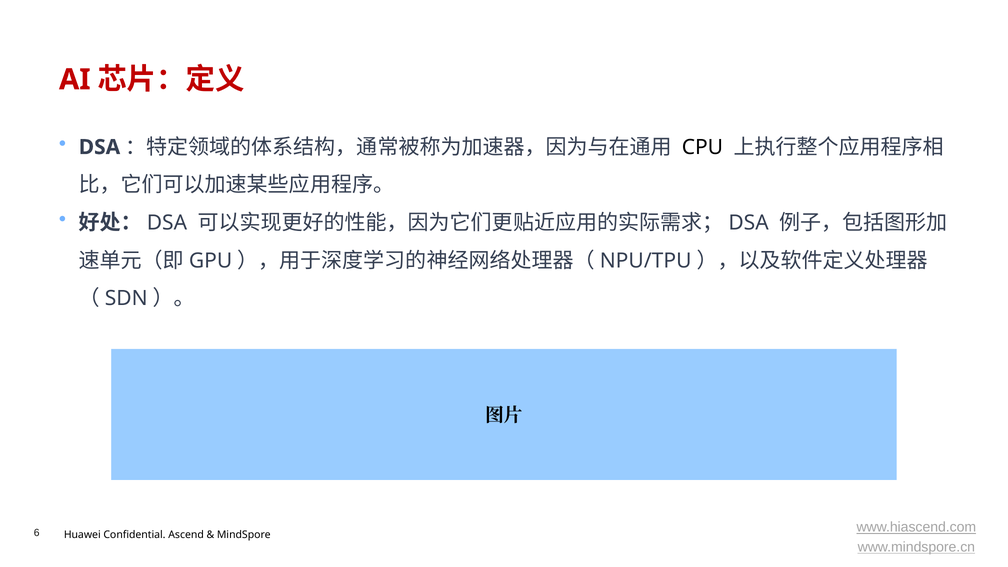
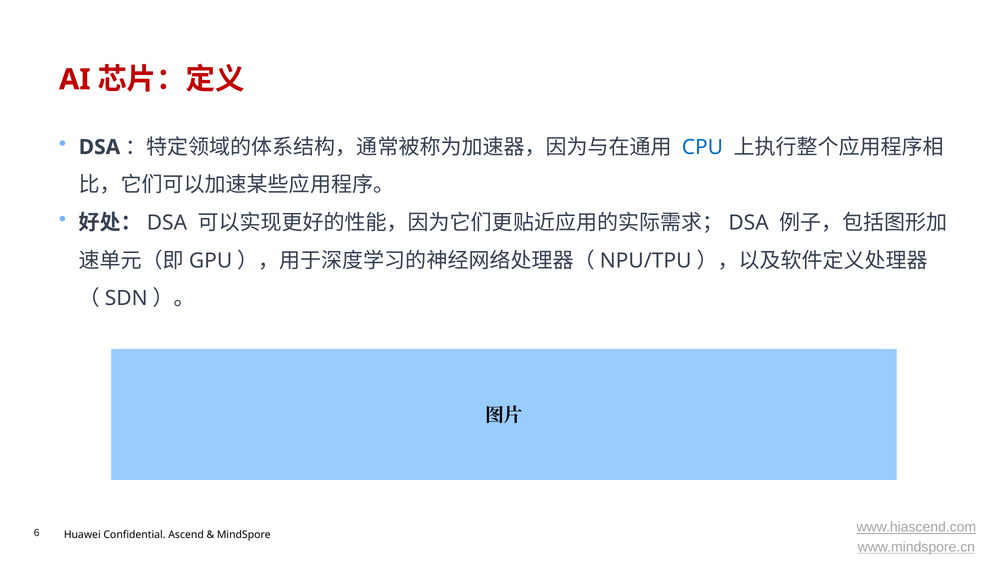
CPU colour: black -> blue
